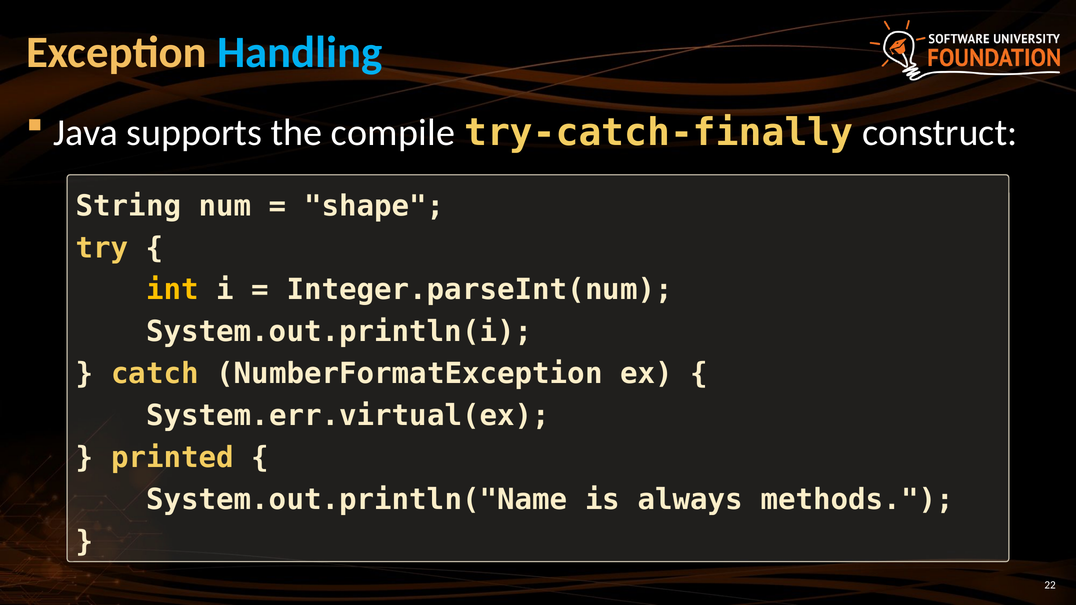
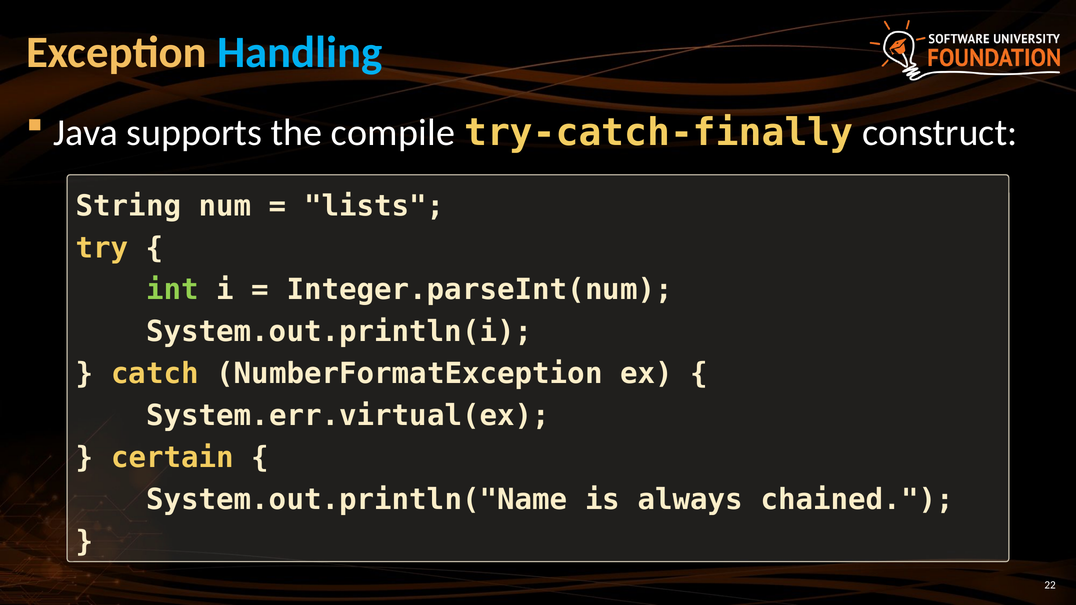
shape: shape -> lists
int colour: yellow -> light green
printed: printed -> certain
methods: methods -> chained
